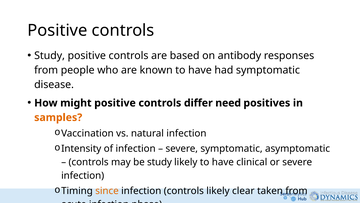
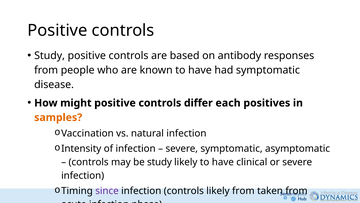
need: need -> each
since colour: orange -> purple
likely clear: clear -> from
